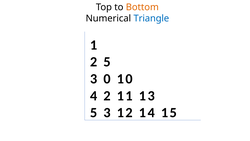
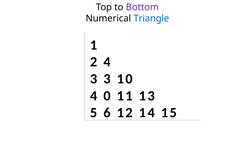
Bottom colour: orange -> purple
2 5: 5 -> 4
3 0: 0 -> 3
4 2: 2 -> 0
3 at (107, 112): 3 -> 6
